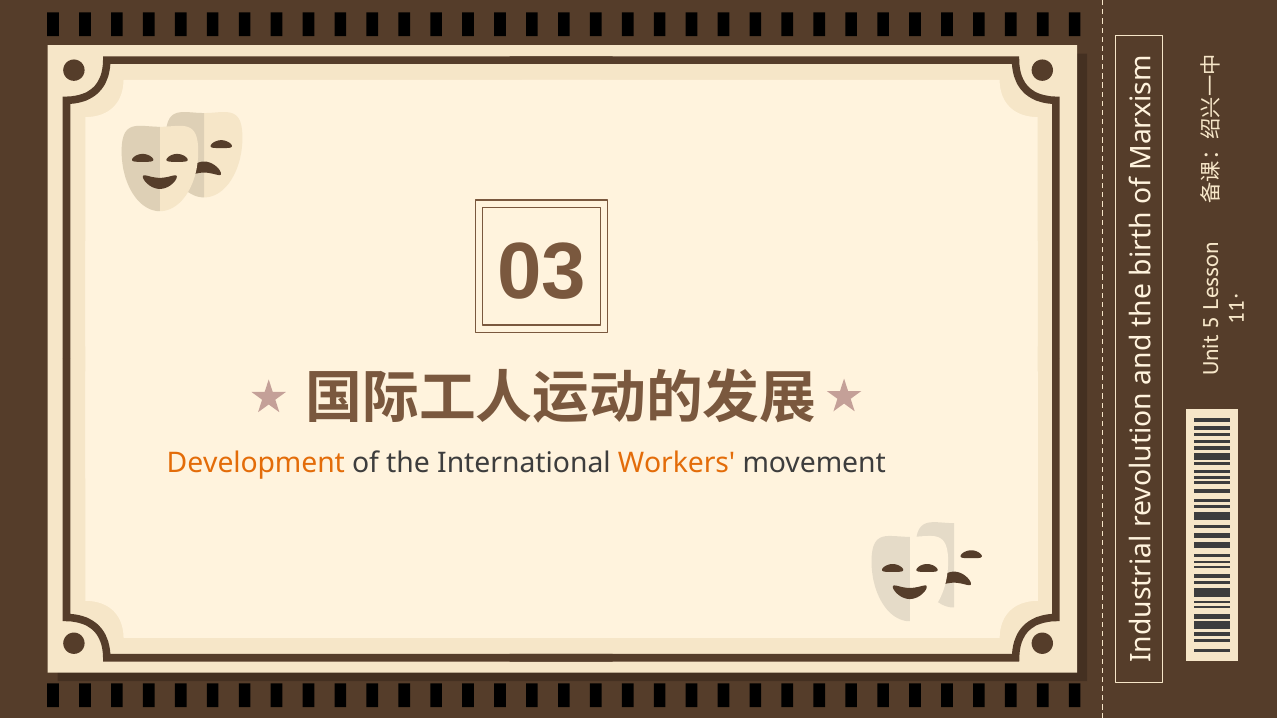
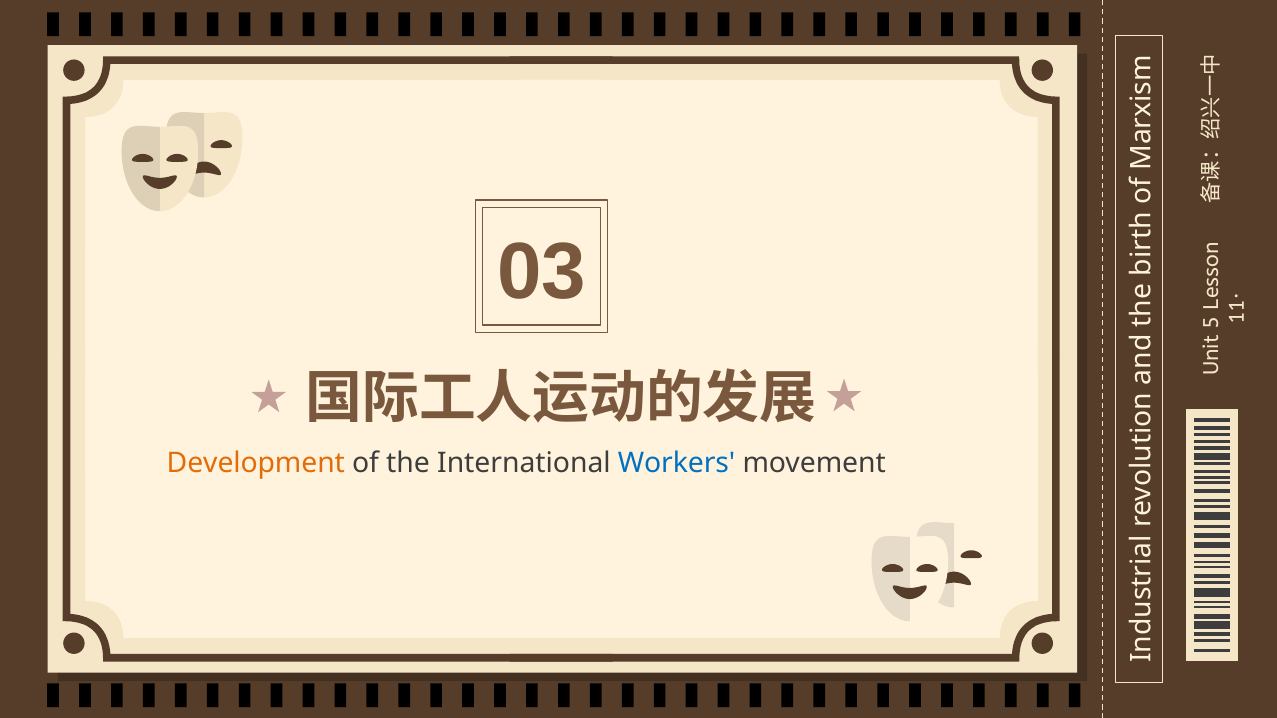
Workers colour: orange -> blue
